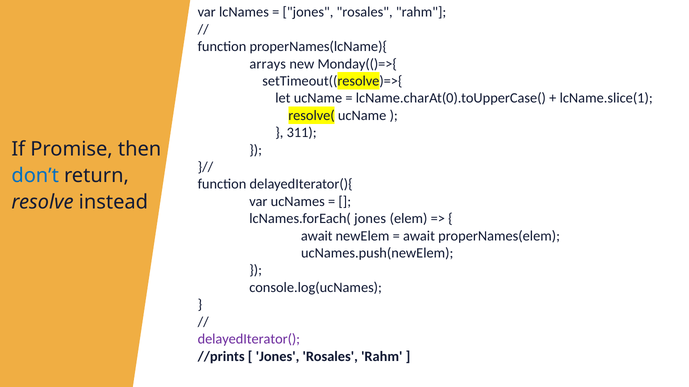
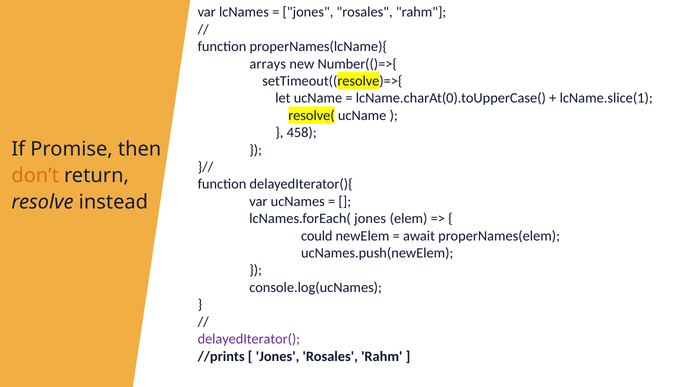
Monday(()=>{: Monday(()=>{ -> Number(()=>{
311: 311 -> 458
don’t colour: blue -> orange
await at (317, 236): await -> could
